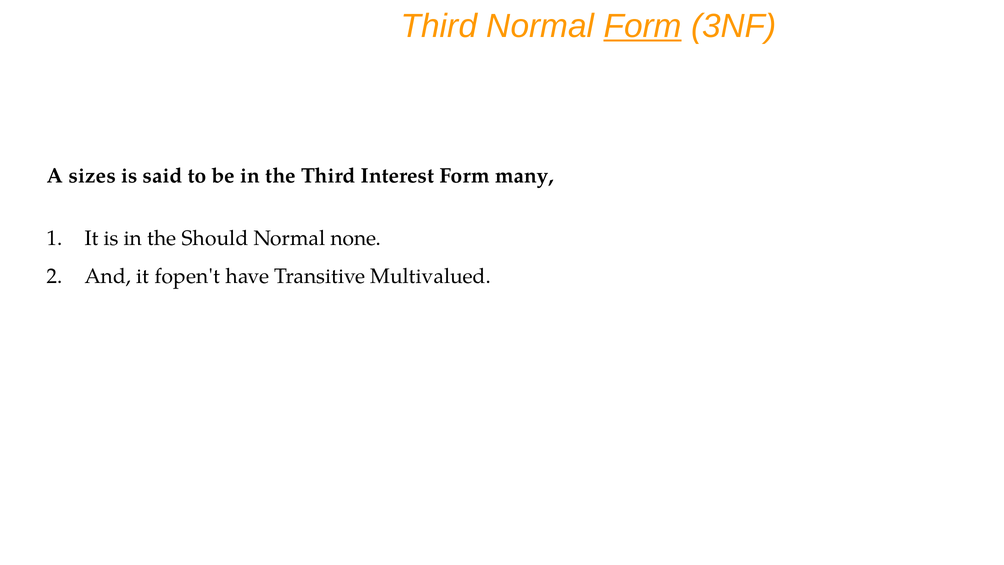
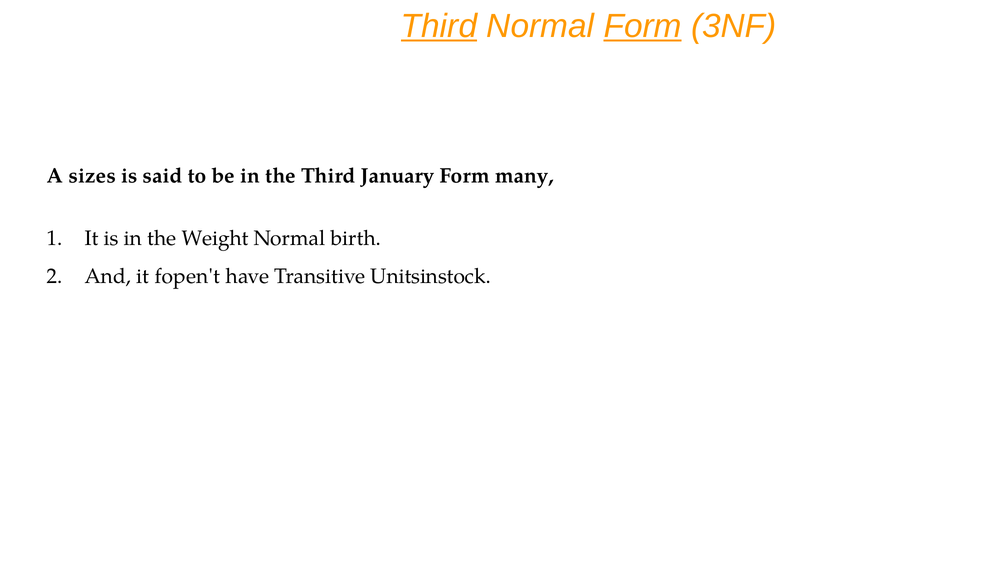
Third at (439, 26) underline: none -> present
Interest: Interest -> January
Should: Should -> Weight
none: none -> birth
Multivalued: Multivalued -> Unitsinstock
